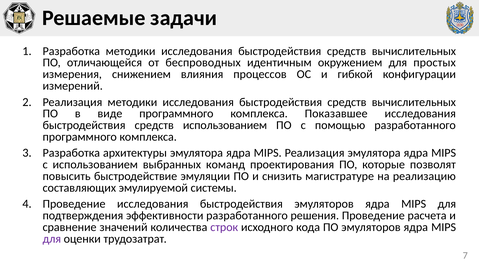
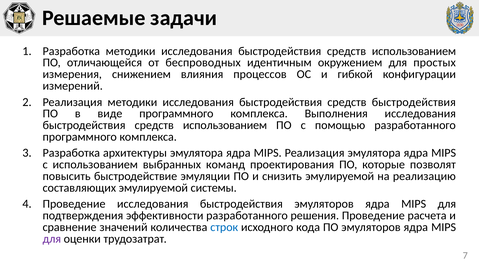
вычислительных at (414, 51): вычислительных -> использованием
вычислительных at (414, 102): вычислительных -> быстродействия
Показавшее: Показавшее -> Выполнения
снизить магистратуре: магистратуре -> эмулируемой
строк colour: purple -> blue
